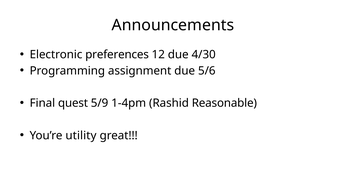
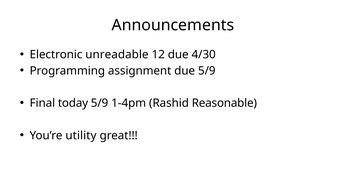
preferences: preferences -> unreadable
due 5/6: 5/6 -> 5/9
quest: quest -> today
